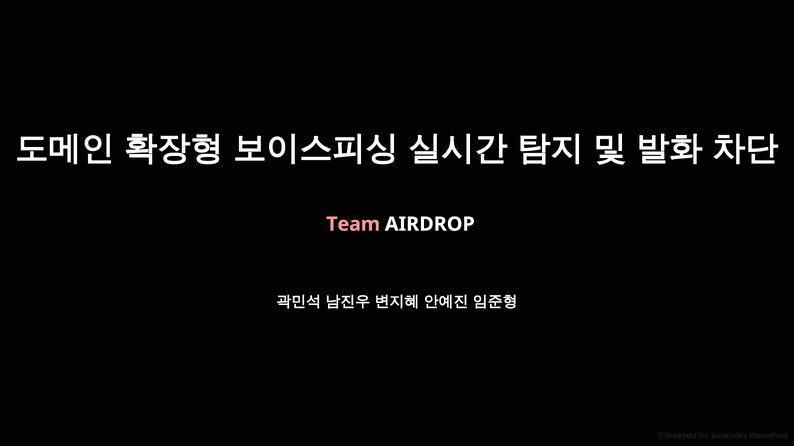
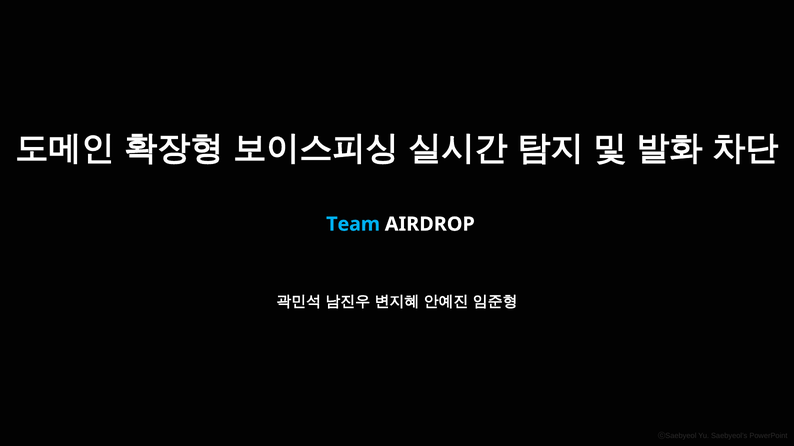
Team colour: pink -> light blue
